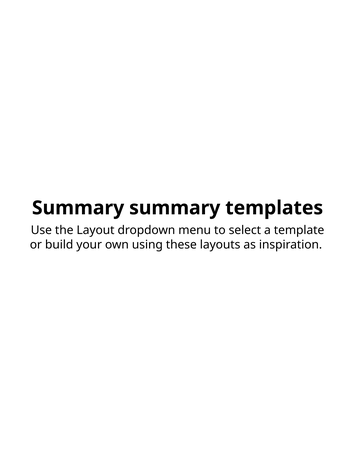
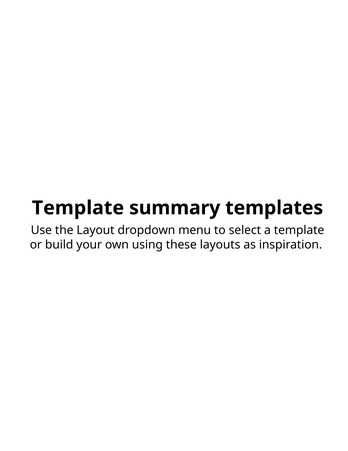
Summary at (78, 208): Summary -> Template
